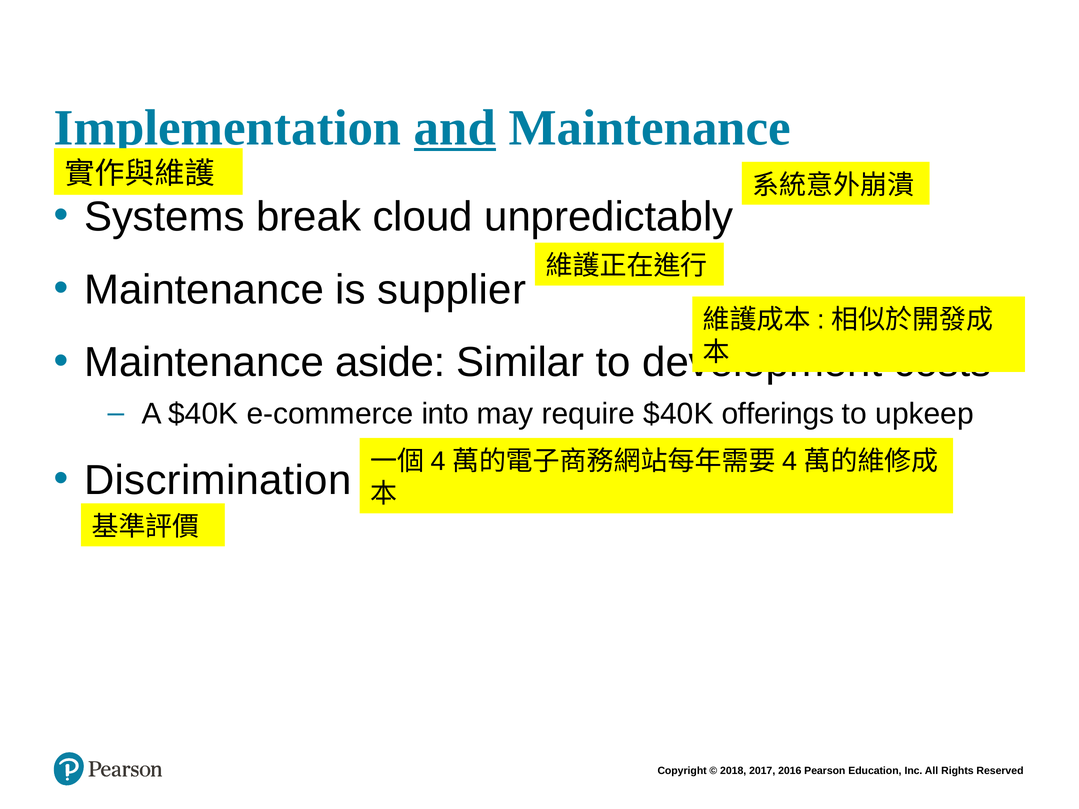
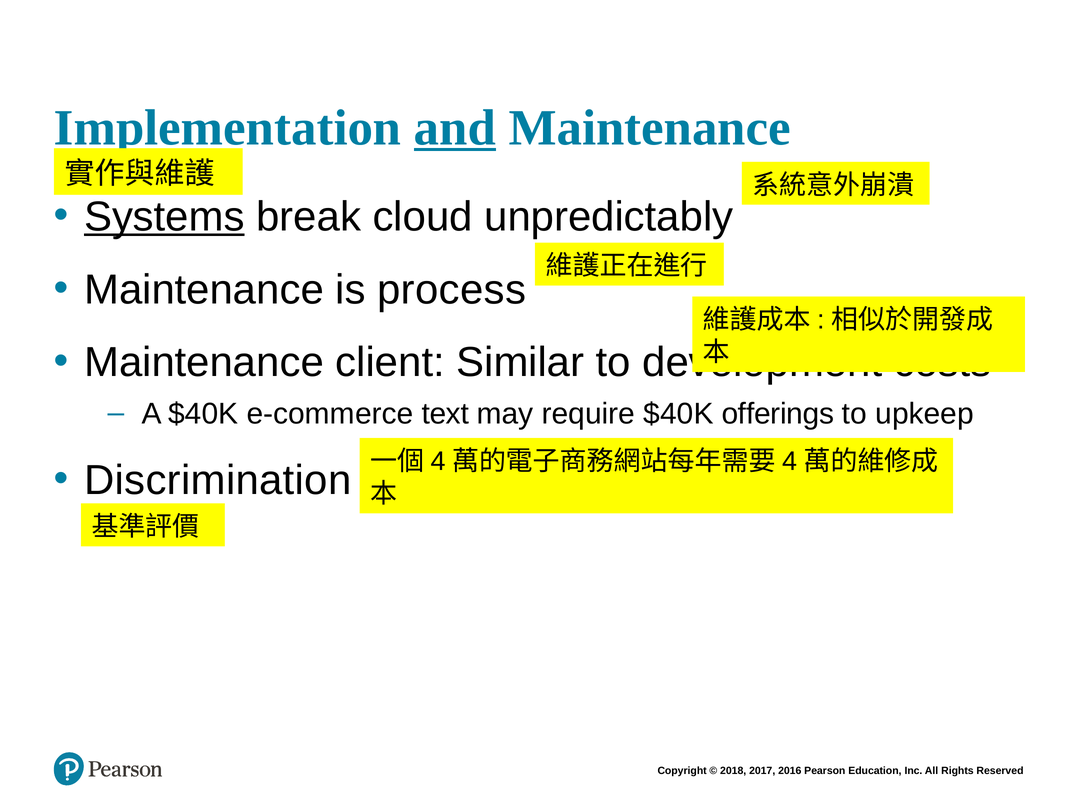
Systems underline: none -> present
supplier: supplier -> process
aside: aside -> client
into: into -> text
